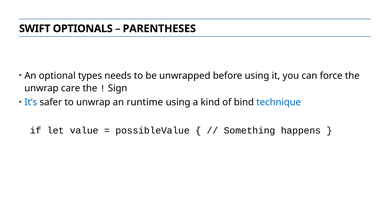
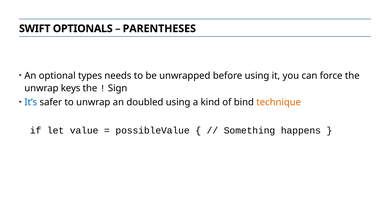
care: care -> keys
runtime: runtime -> doubled
technique colour: blue -> orange
